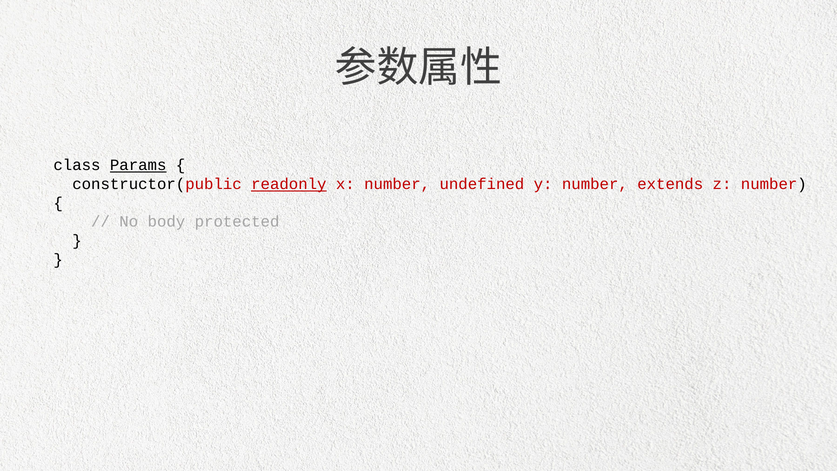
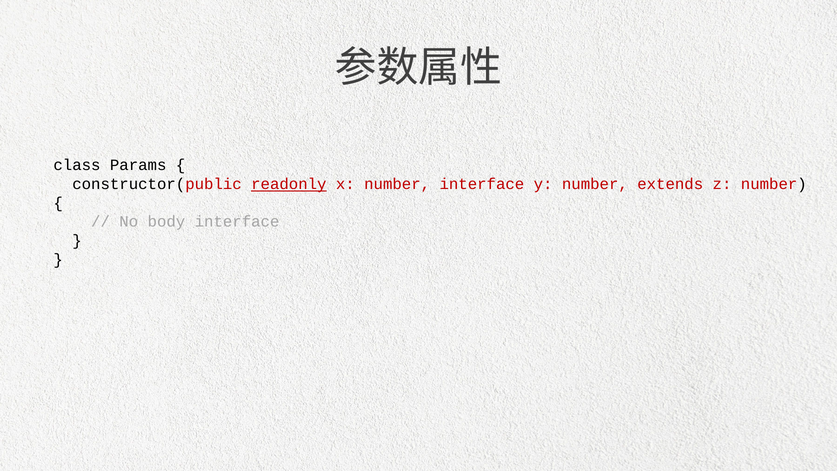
Params underline: present -> none
number undefined: undefined -> interface
body protected: protected -> interface
